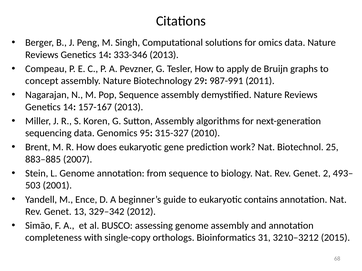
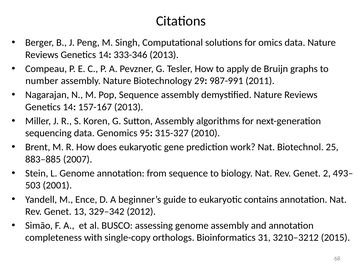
concept: concept -> number
